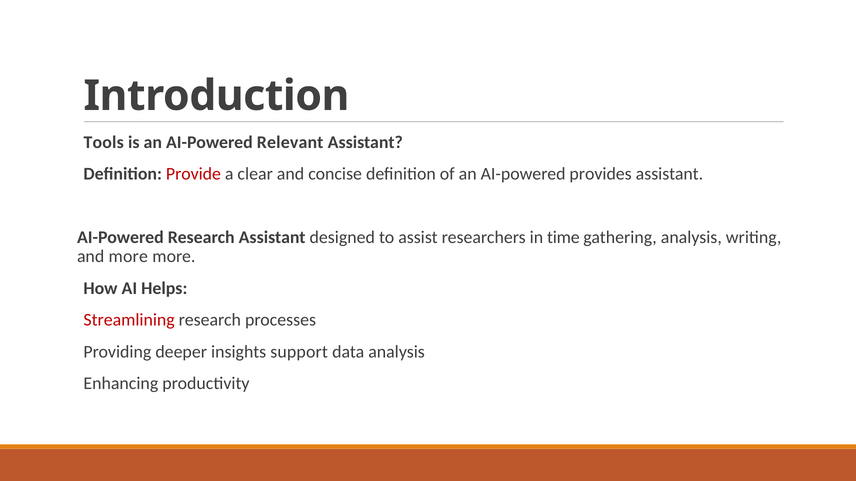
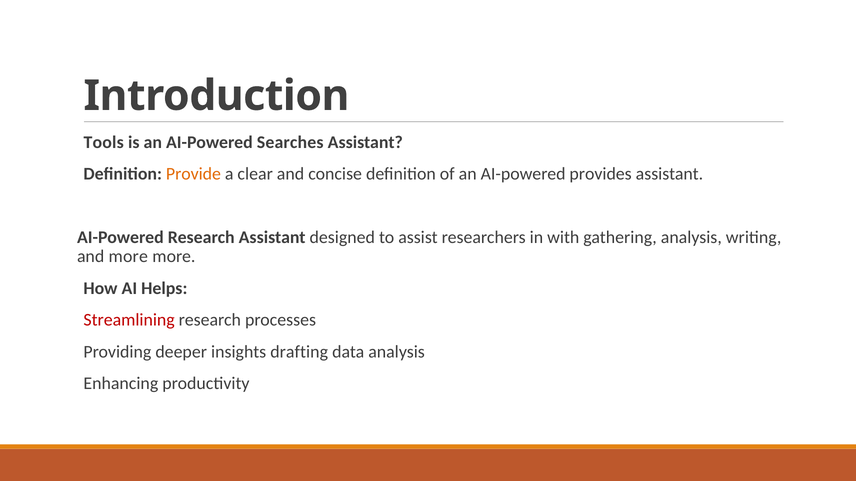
Relevant: Relevant -> Searches
Provide colour: red -> orange
time: time -> with
support: support -> drafting
